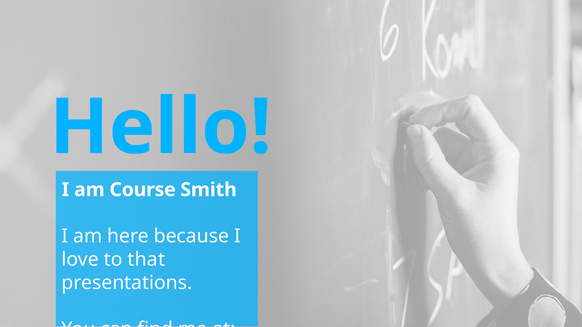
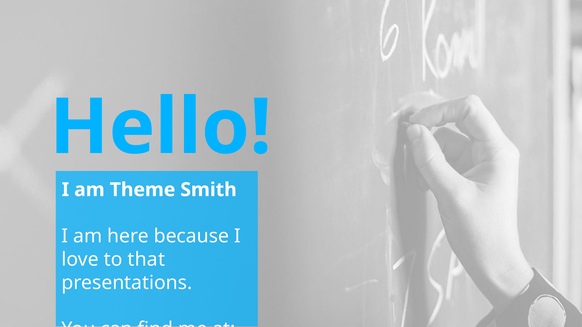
Course: Course -> Theme
